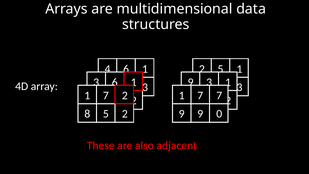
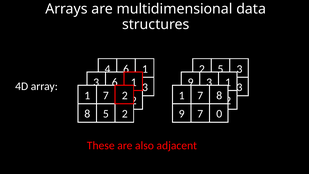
1 at (239, 69): 1 -> 3
7 7: 7 -> 8
9 9: 9 -> 7
